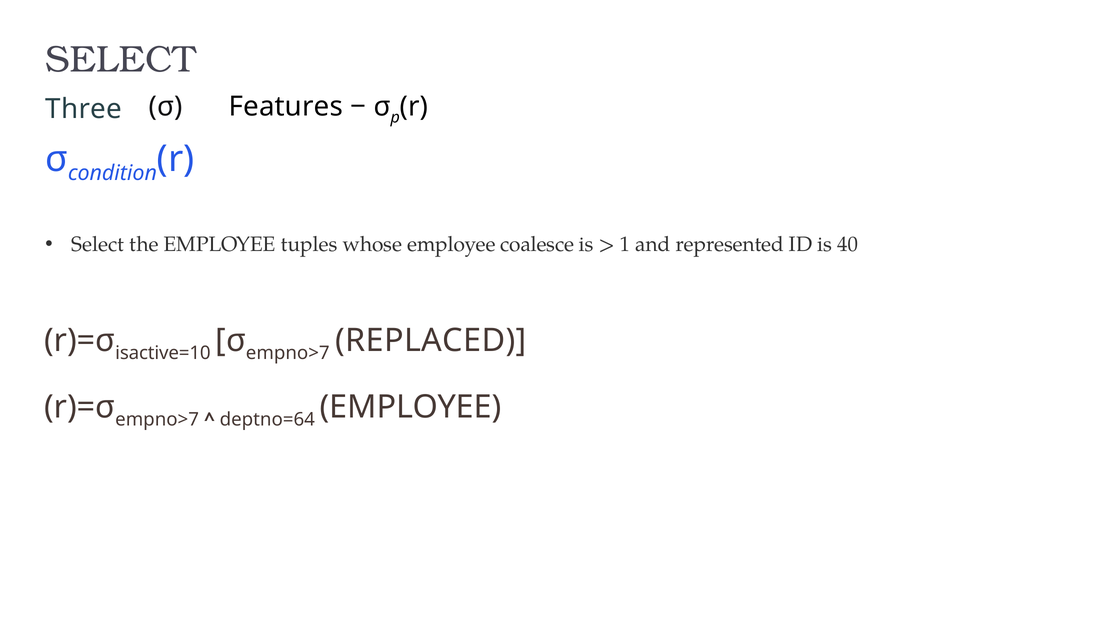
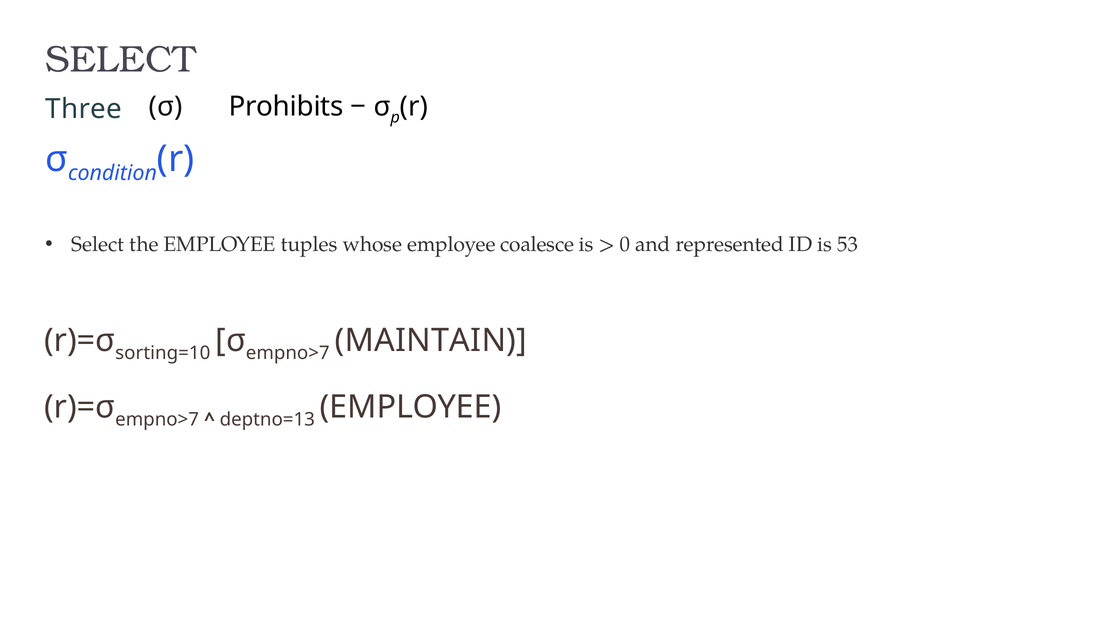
Features: Features -> Prohibits
1: 1 -> 0
40: 40 -> 53
isactive=10: isactive=10 -> sorting=10
REPLACED: REPLACED -> MAINTAIN
deptno=64: deptno=64 -> deptno=13
